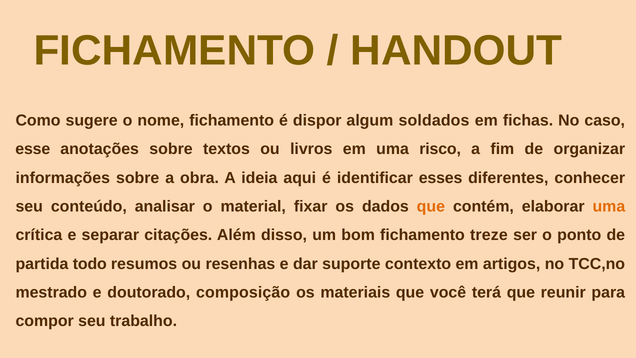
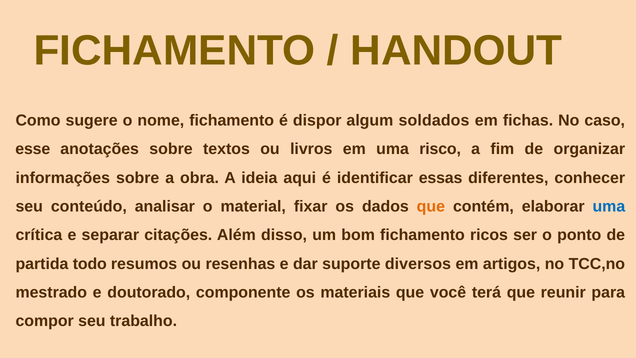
esses: esses -> essas
uma at (609, 206) colour: orange -> blue
treze: treze -> ricos
contexto: contexto -> diversos
composição: composição -> componente
